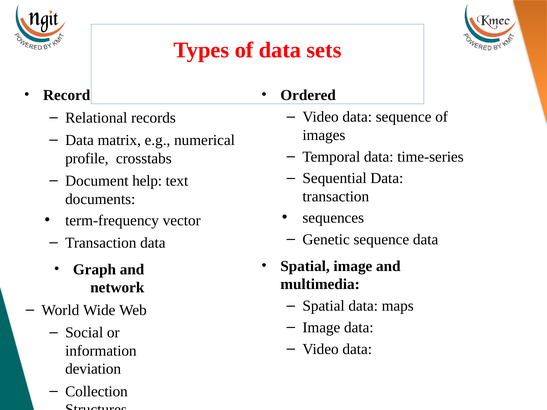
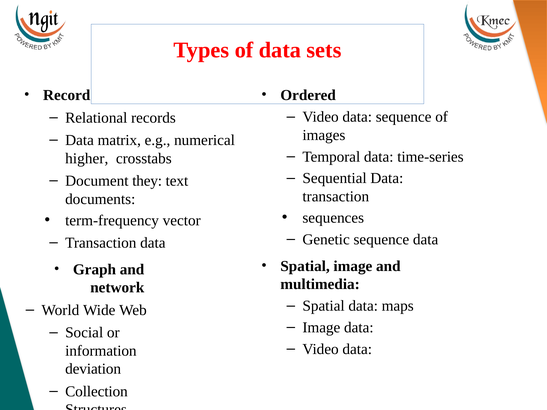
profile: profile -> higher
help: help -> they
